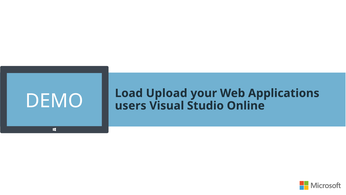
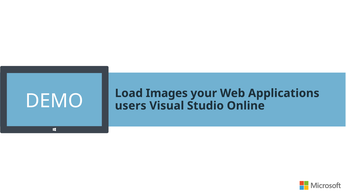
Upload: Upload -> Images
